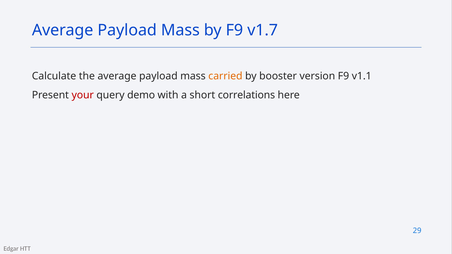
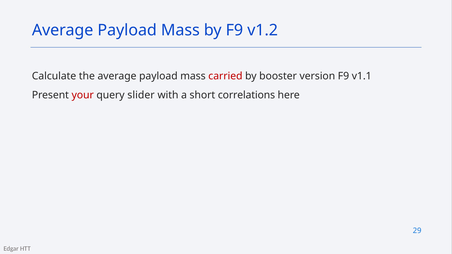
v1.7: v1.7 -> v1.2
carried colour: orange -> red
demo: demo -> slider
